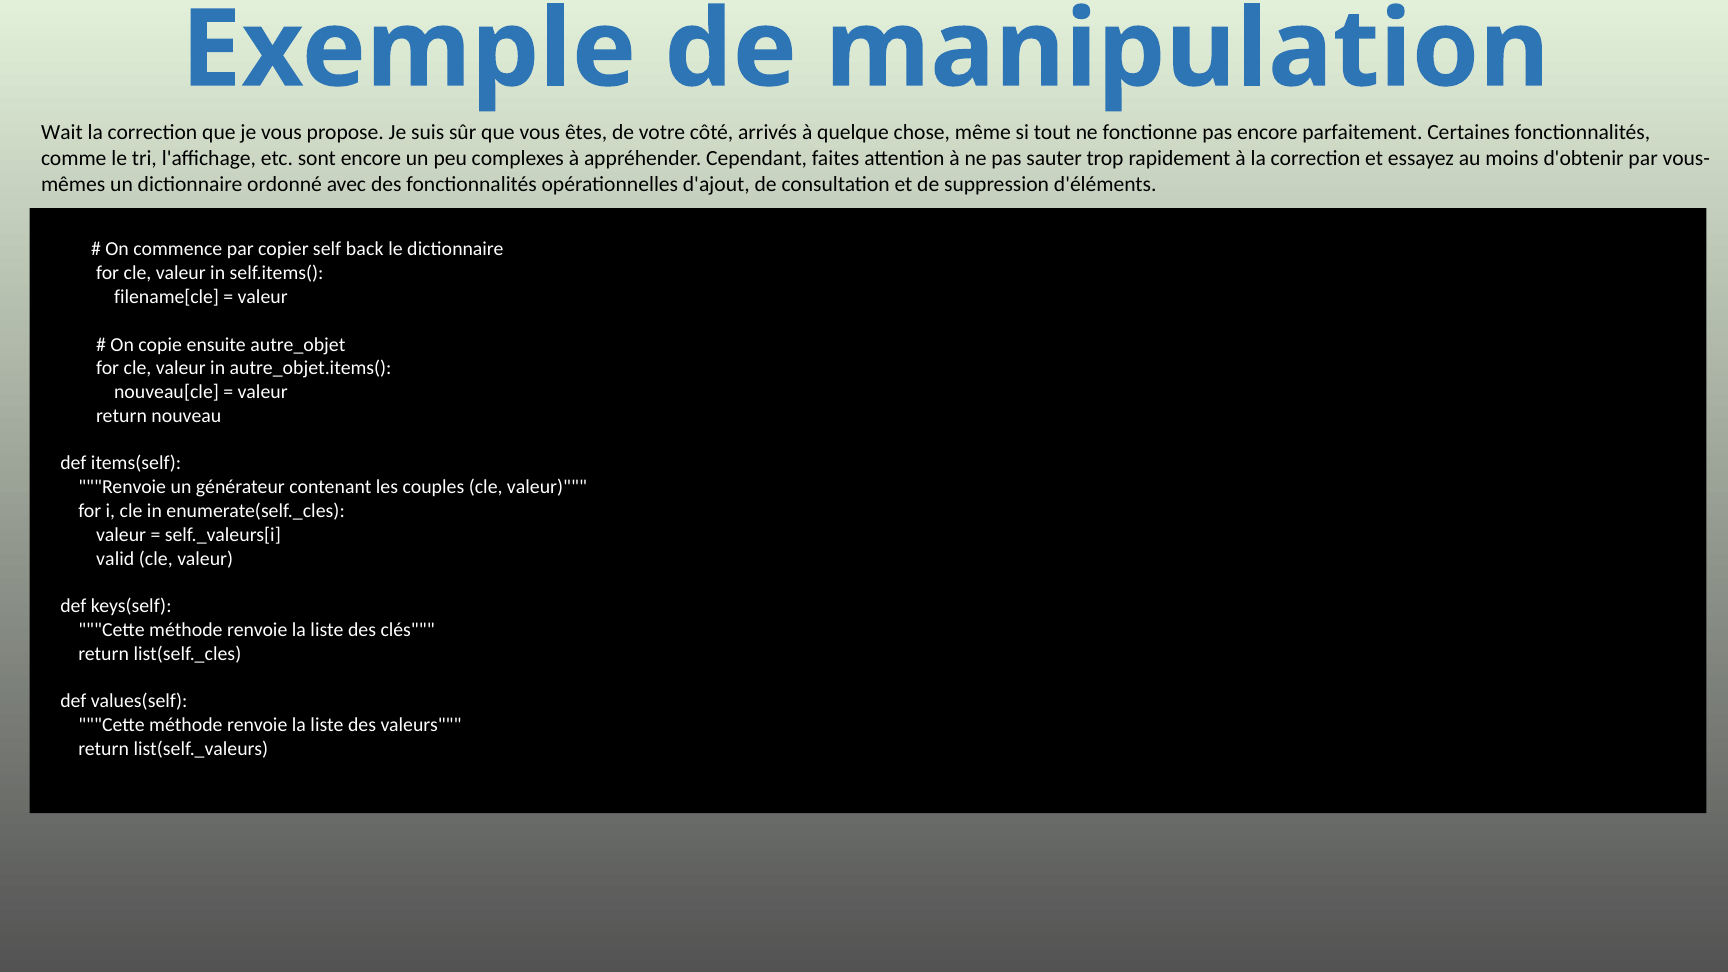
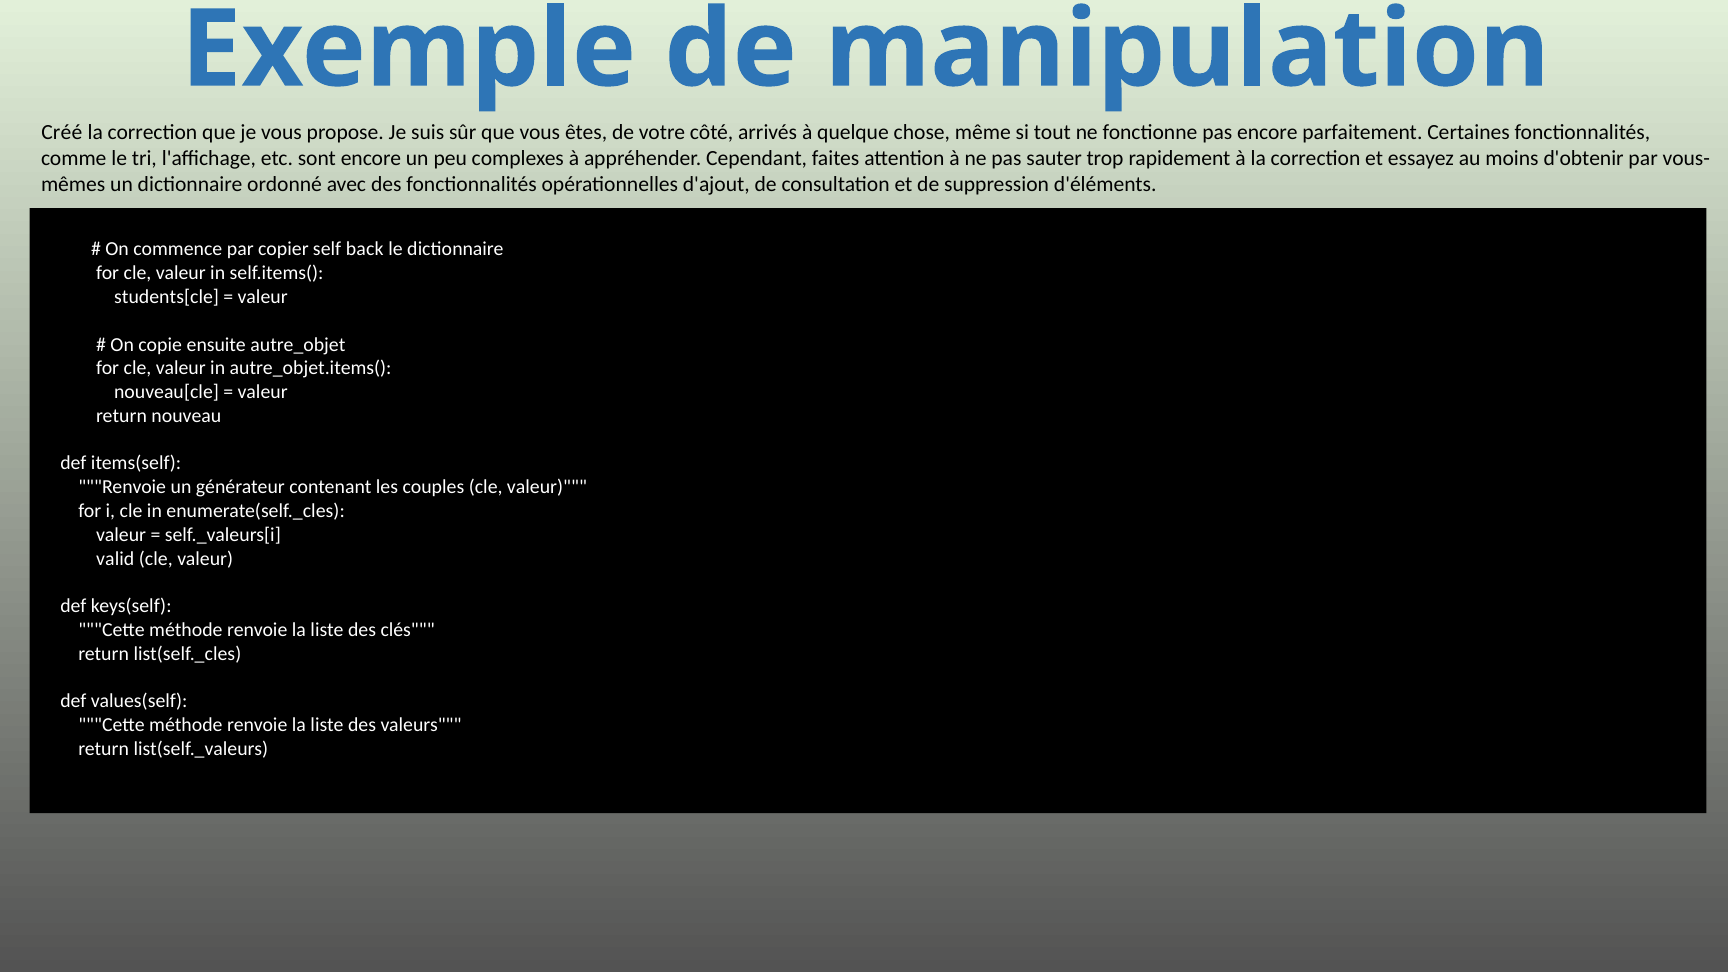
Wait: Wait -> Créé
filename[cle: filename[cle -> students[cle
